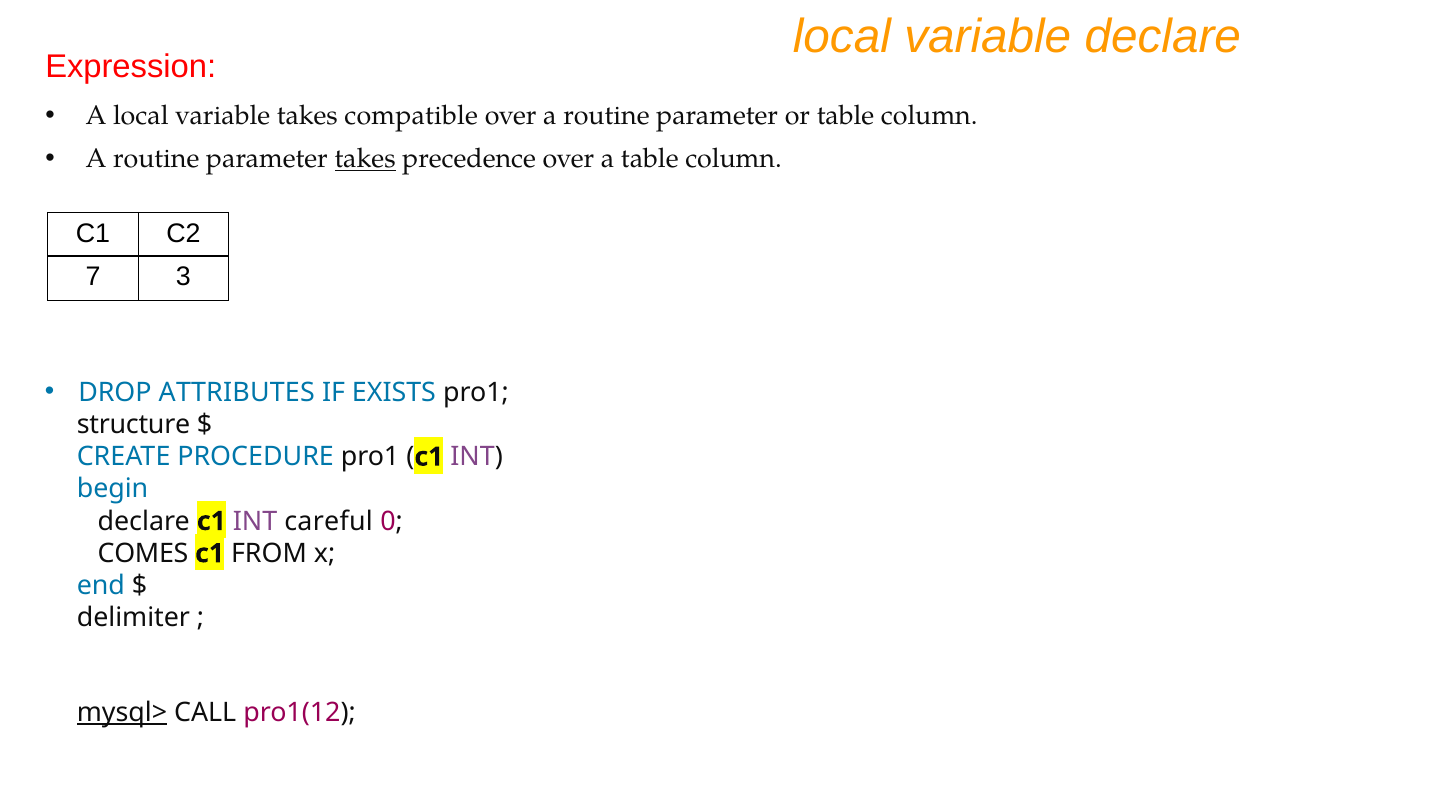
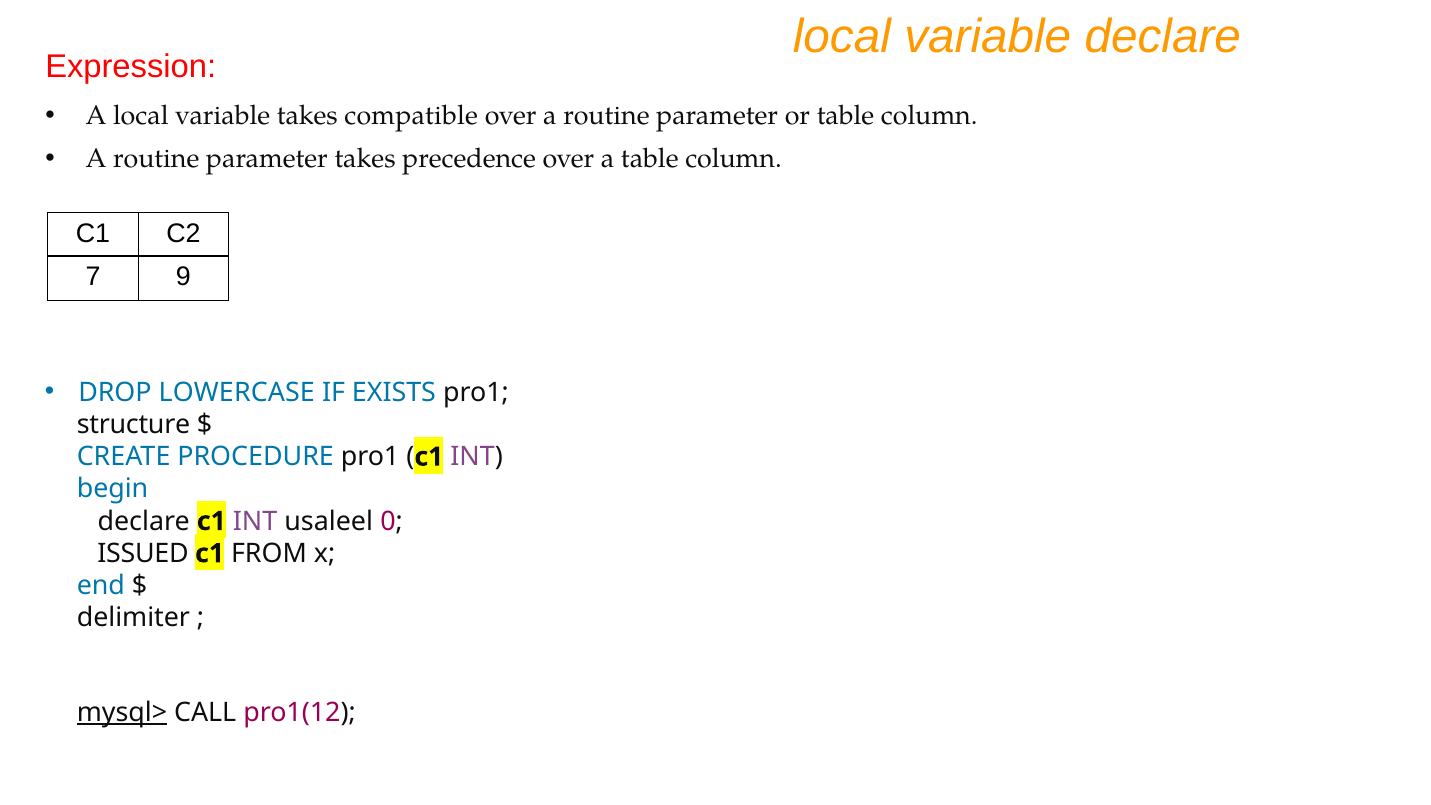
takes at (365, 159) underline: present -> none
3: 3 -> 9
ATTRIBUTES: ATTRIBUTES -> LOWERCASE
careful: careful -> usaleel
COMES: COMES -> ISSUED
